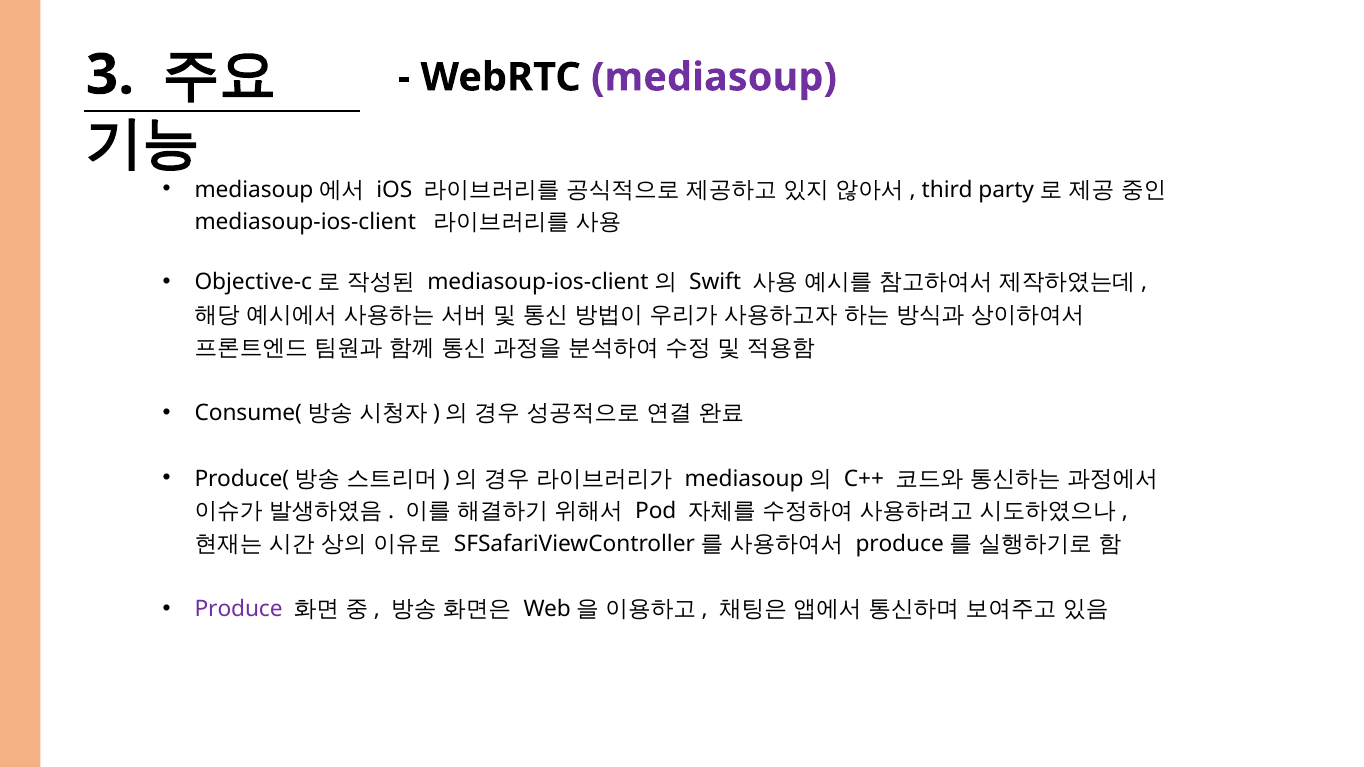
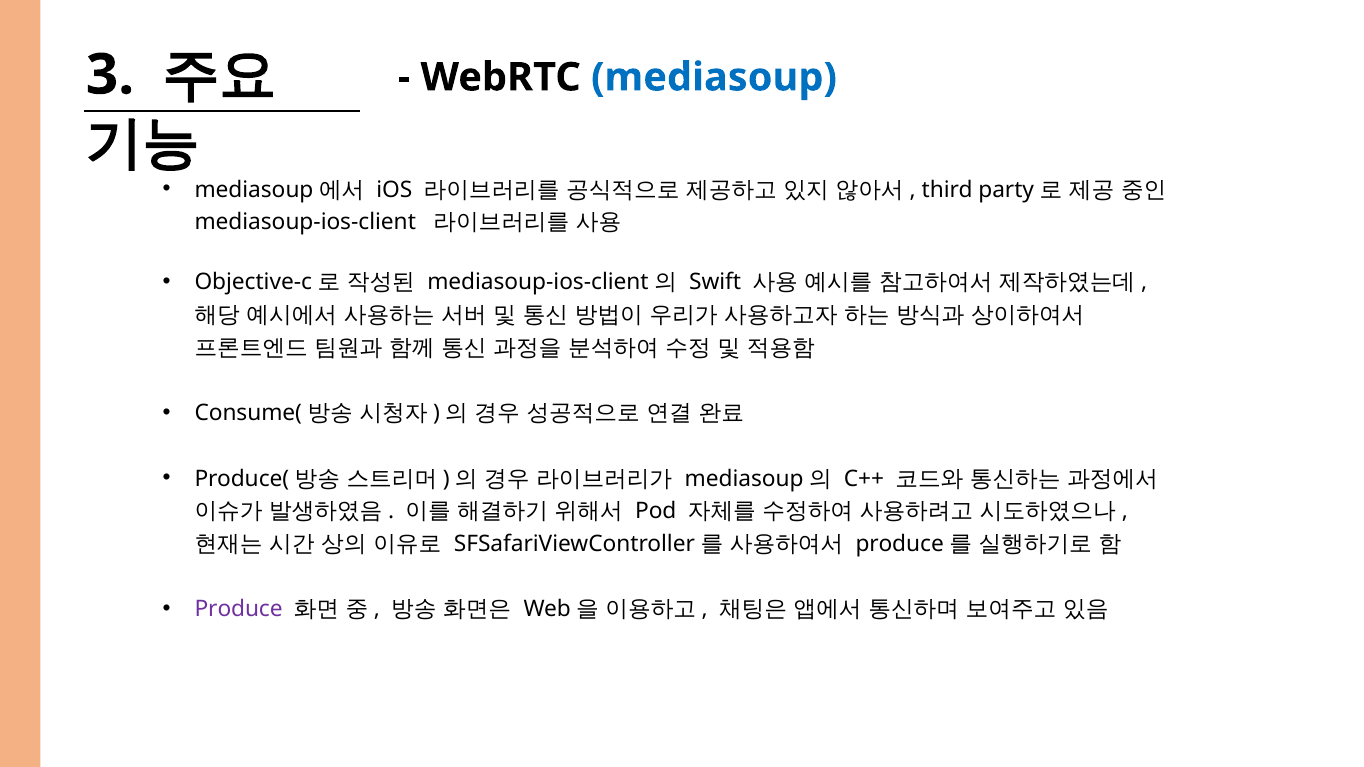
mediasoup colour: purple -> blue
